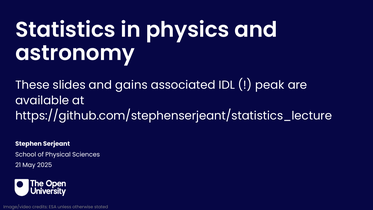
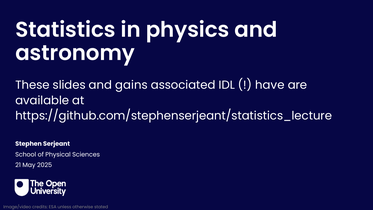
peak: peak -> have
